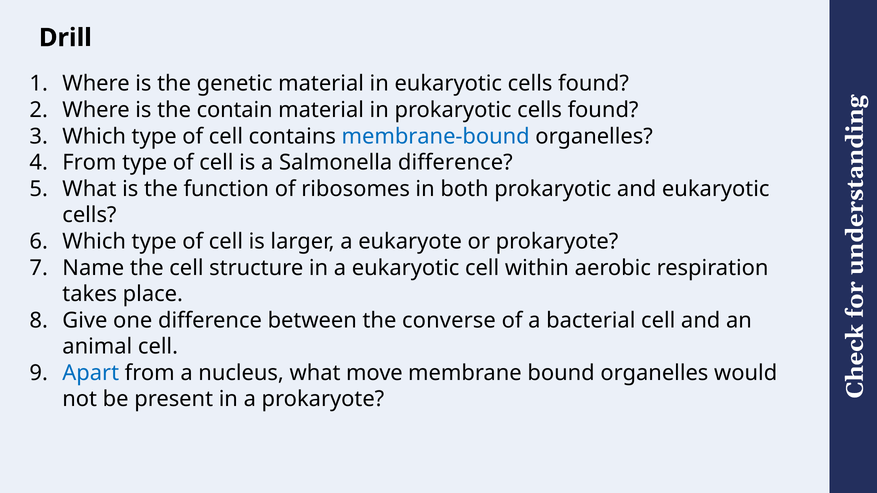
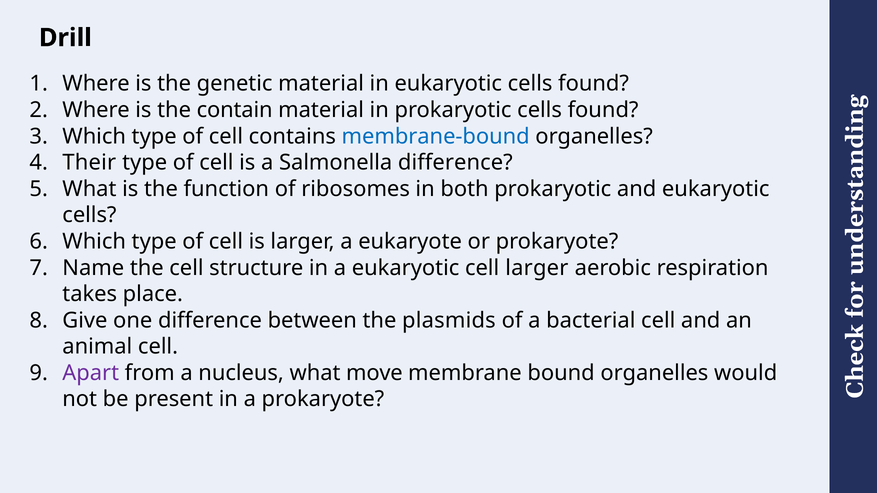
From at (89, 163): From -> Their
cell within: within -> larger
converse: converse -> plasmids
Apart colour: blue -> purple
